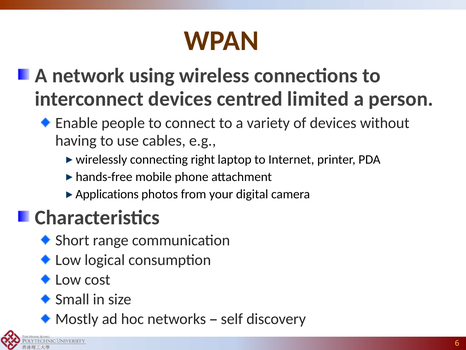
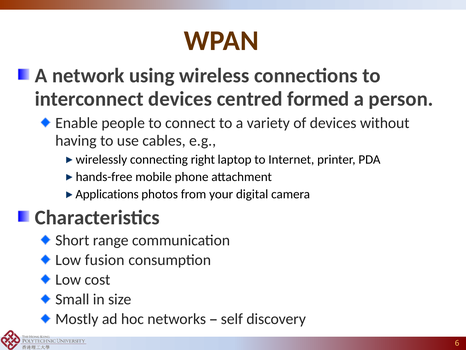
limited: limited -> formed
logical: logical -> fusion
